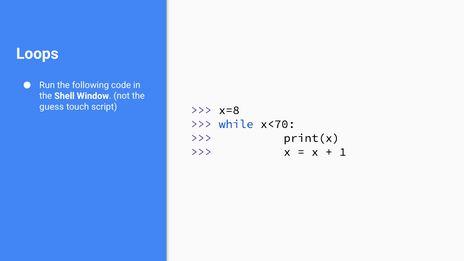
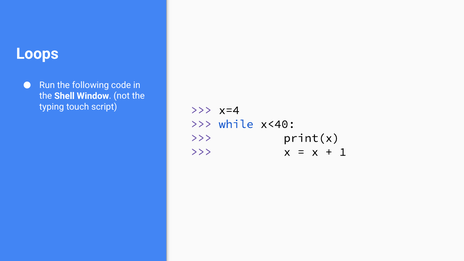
guess: guess -> typing
x=8: x=8 -> x=4
x<70: x<70 -> x<40
